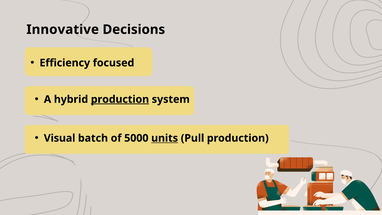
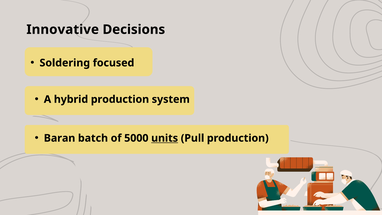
Efficiency: Efficiency -> Soldering
production at (120, 99) underline: present -> none
Visual: Visual -> Baran
